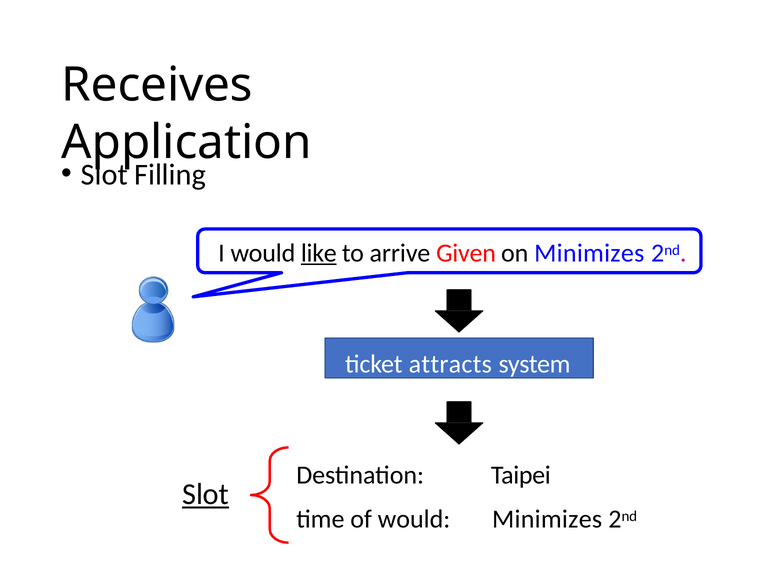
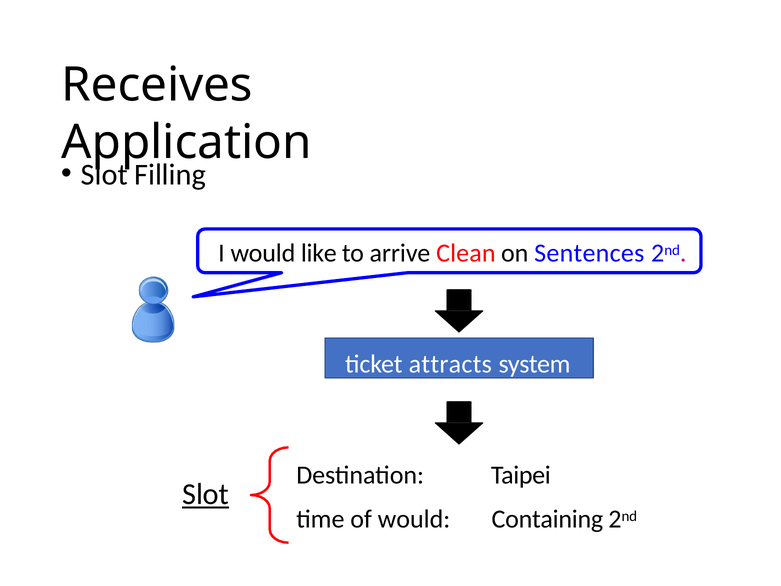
like underline: present -> none
Given: Given -> Clean
on Minimizes: Minimizes -> Sentences
Minimizes at (547, 519): Minimizes -> Containing
